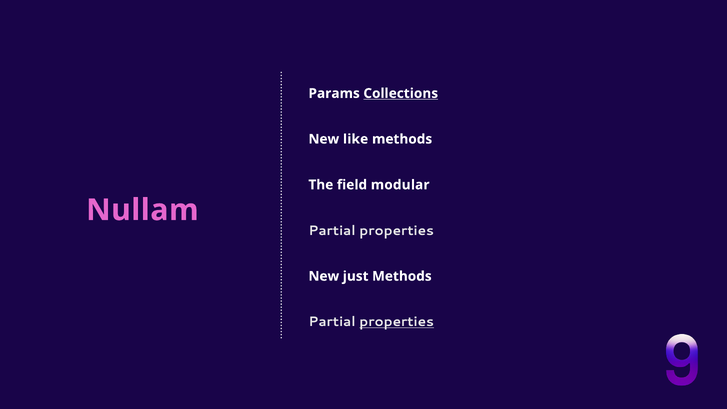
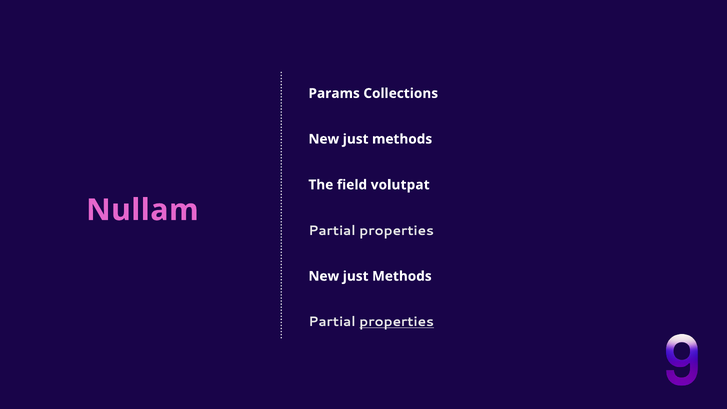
Collections underline: present -> none
like at (356, 139): like -> just
modular: modular -> volutpat
